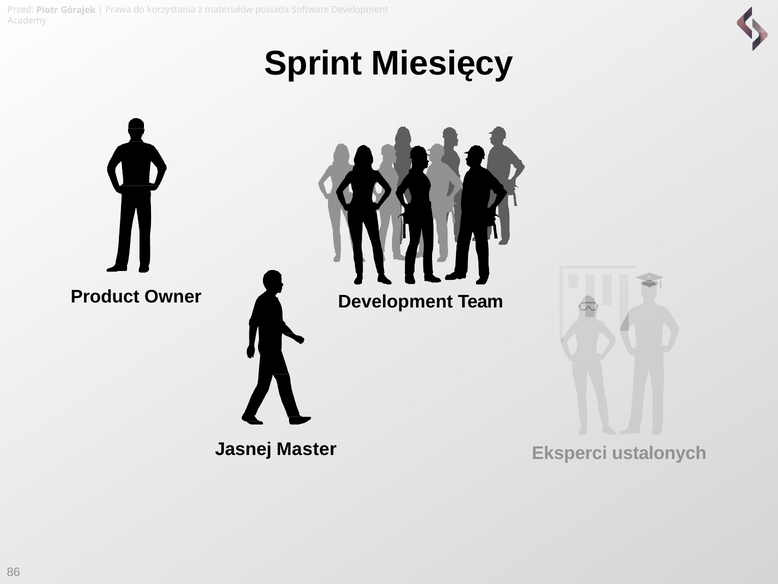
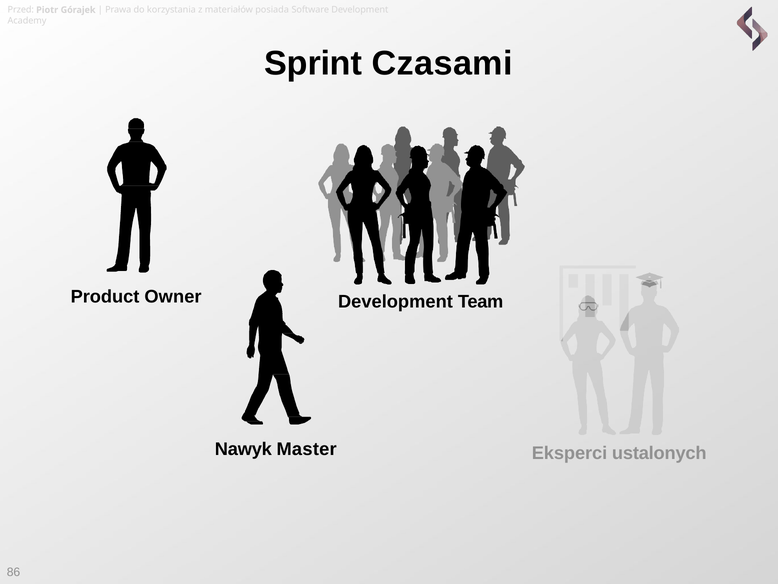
Miesięcy: Miesięcy -> Czasami
Jasnej: Jasnej -> Nawyk
